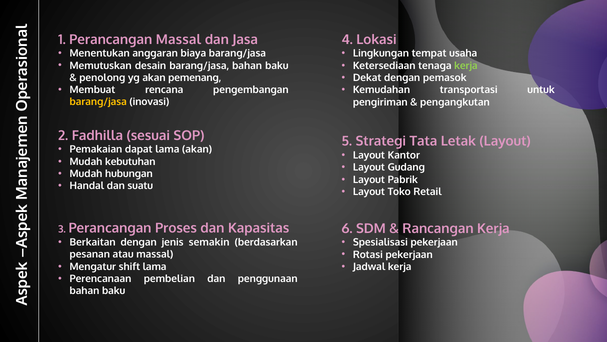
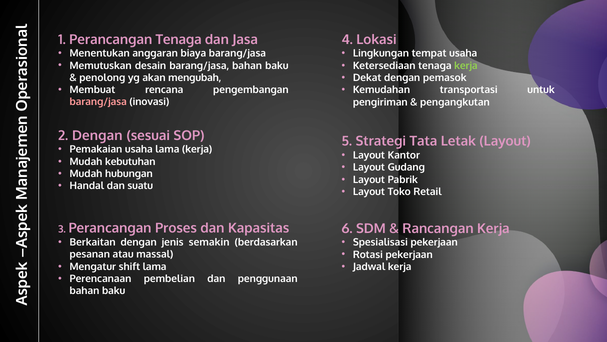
Perancangan Massal: Massal -> Tenaga
pemenang: pemenang -> mengubah
barang/jasa at (98, 102) colour: yellow -> pink
2 Fadhilla: Fadhilla -> Dengan
Pemakaian dapat: dapat -> usaha
lama akan: akan -> kerja
